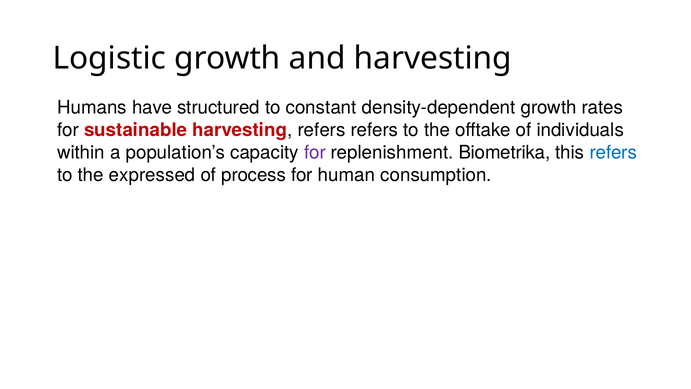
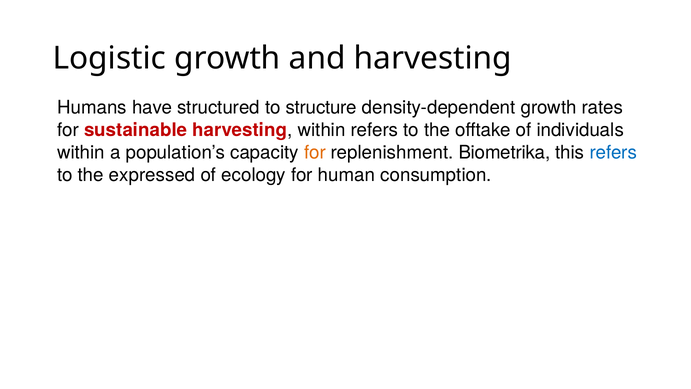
constant: constant -> structure
harvesting refers: refers -> within
for at (315, 153) colour: purple -> orange
process: process -> ecology
